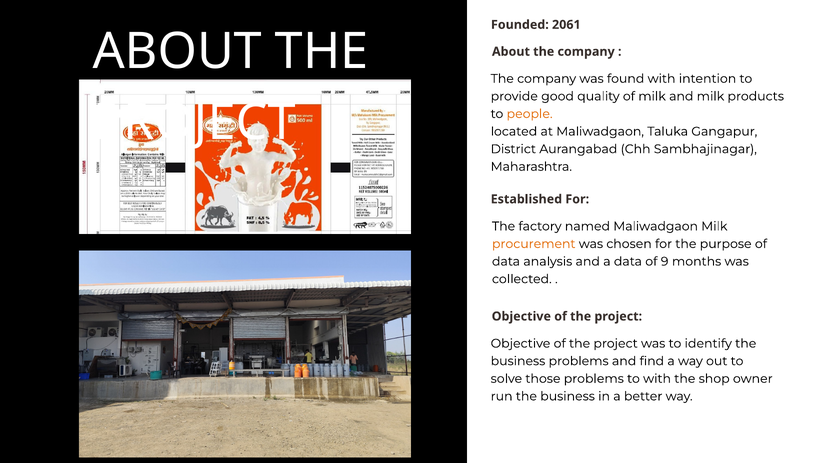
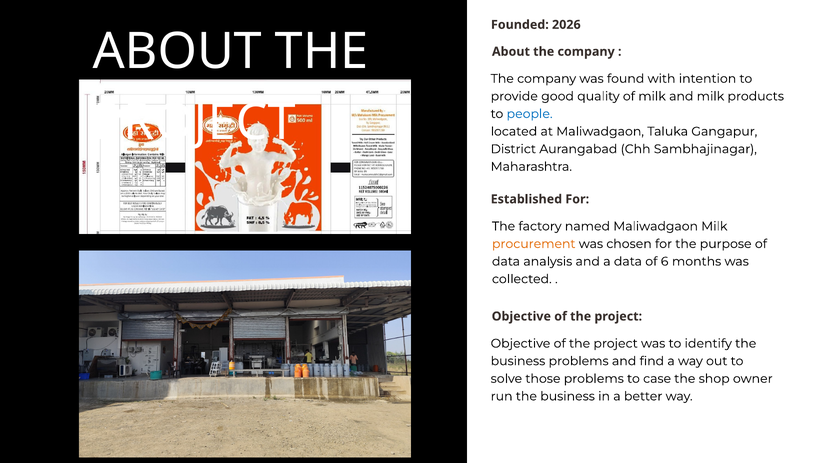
2061: 2061 -> 2026
people colour: orange -> blue
9: 9 -> 6
to with: with -> case
